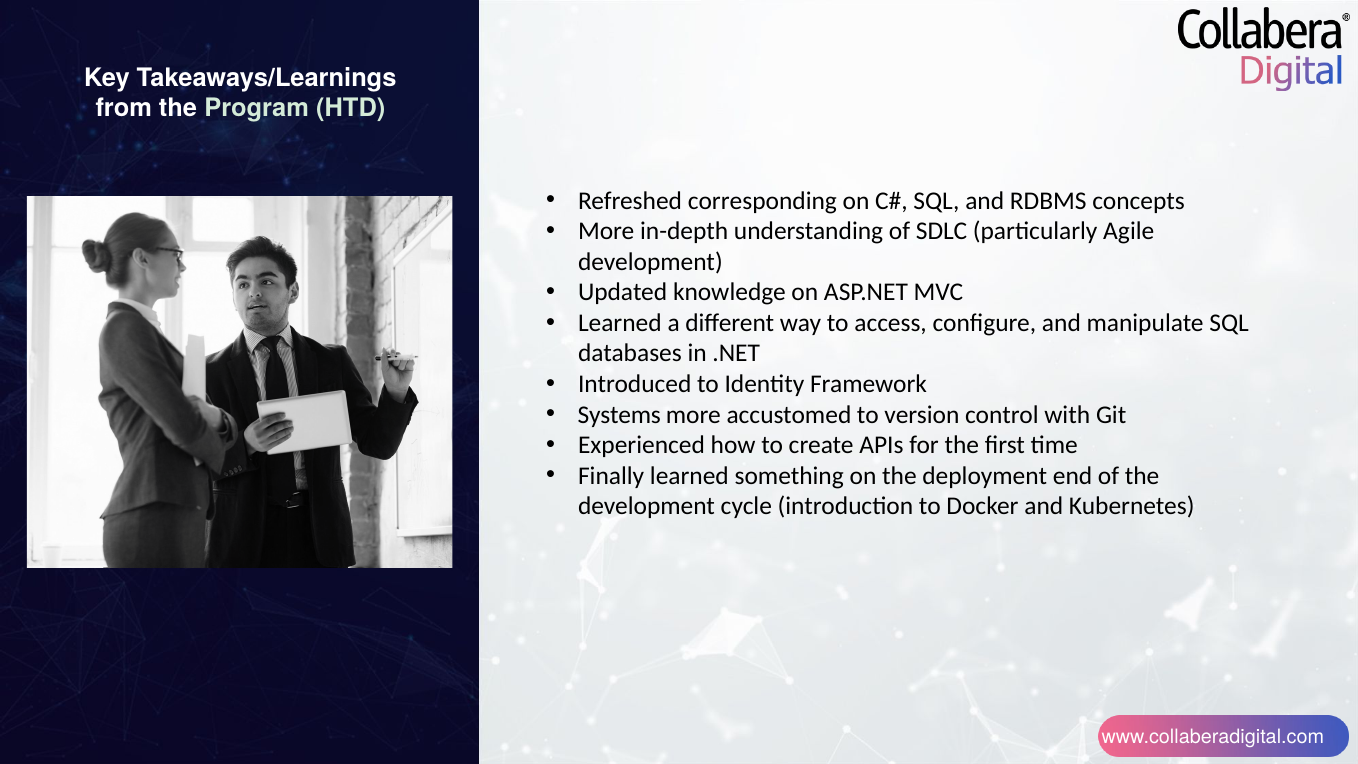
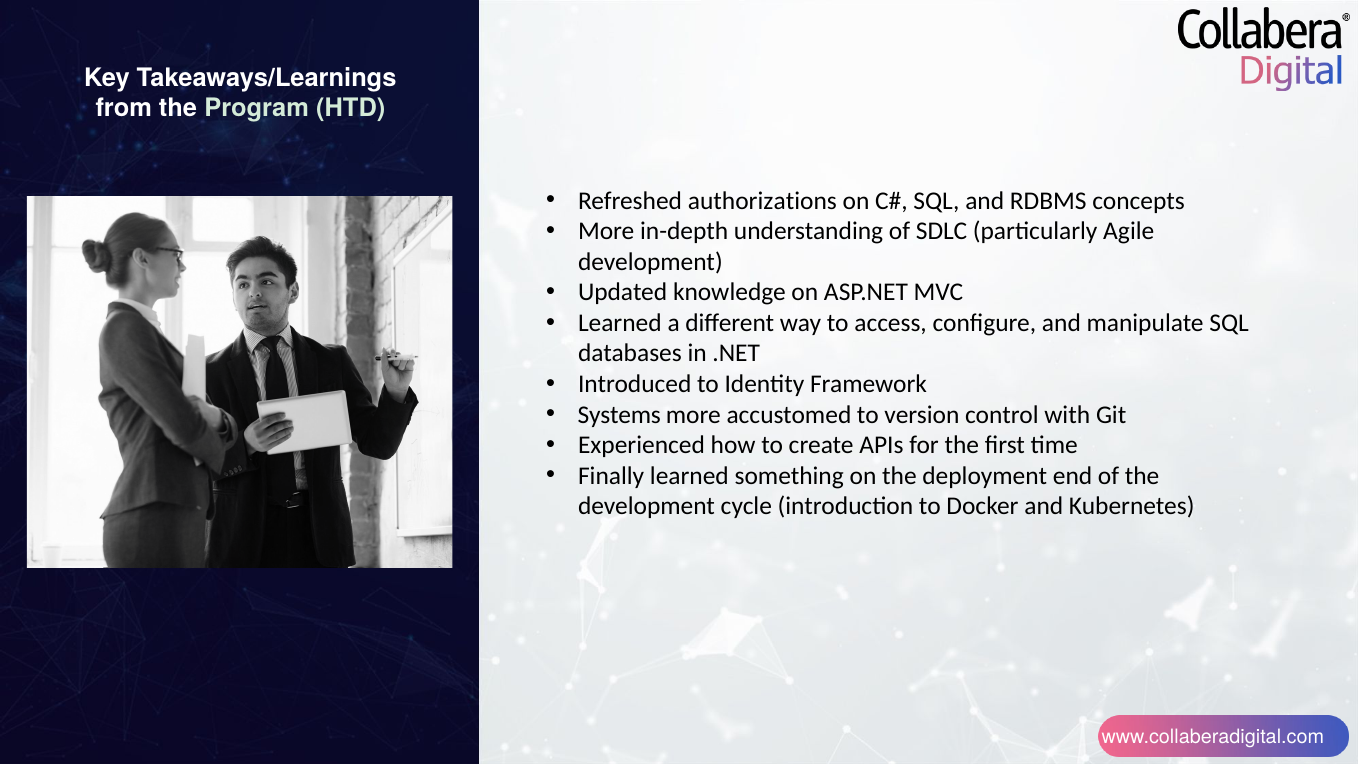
corresponding: corresponding -> authorizations
